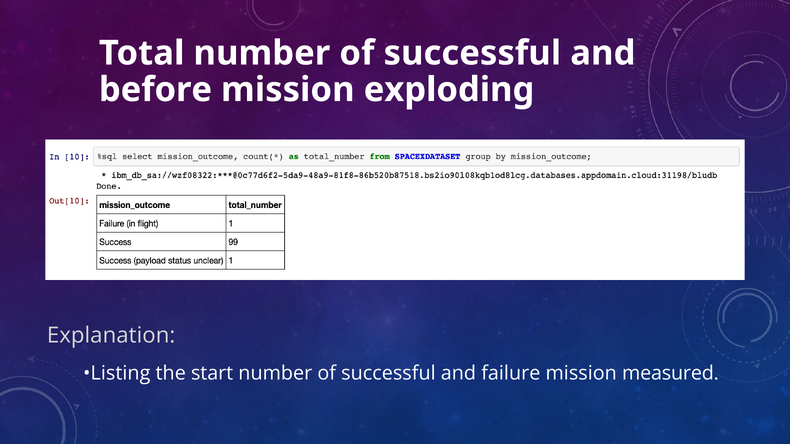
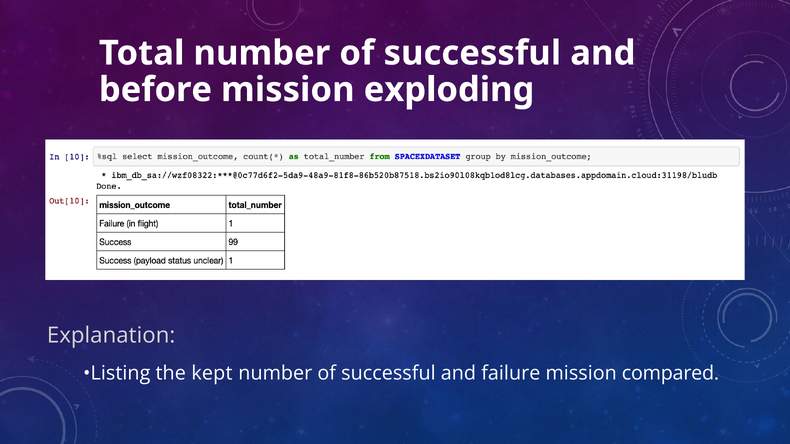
start: start -> kept
measured: measured -> compared
